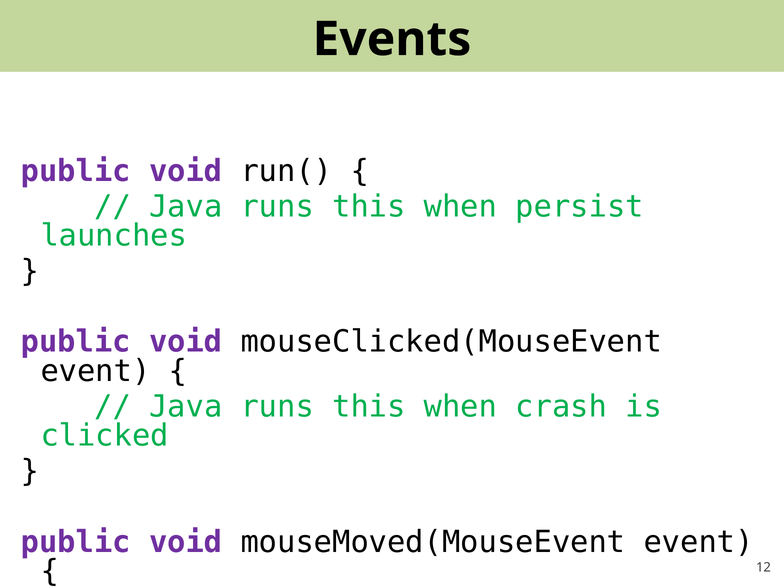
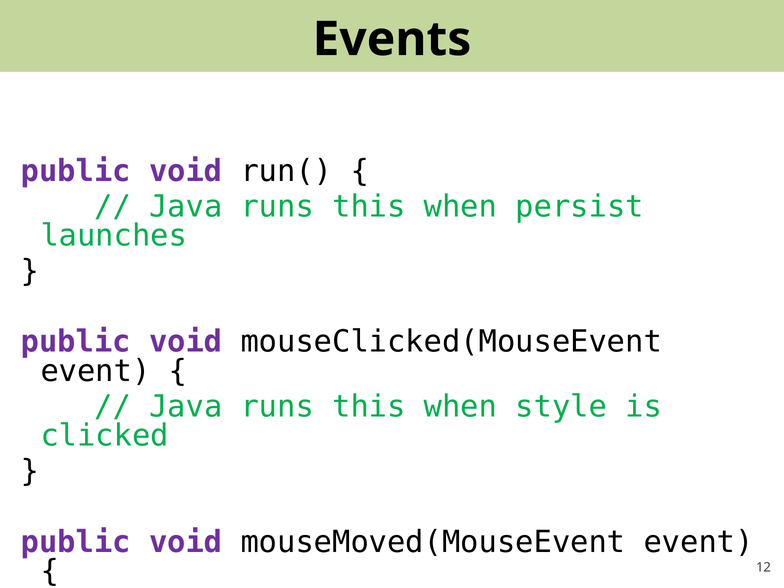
crash: crash -> style
